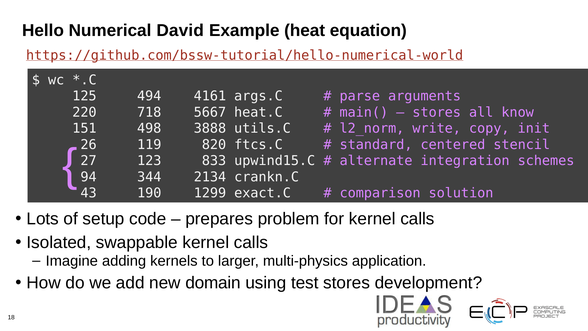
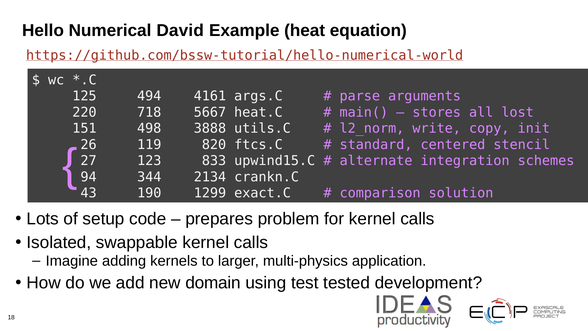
know: know -> lost
test stores: stores -> tested
